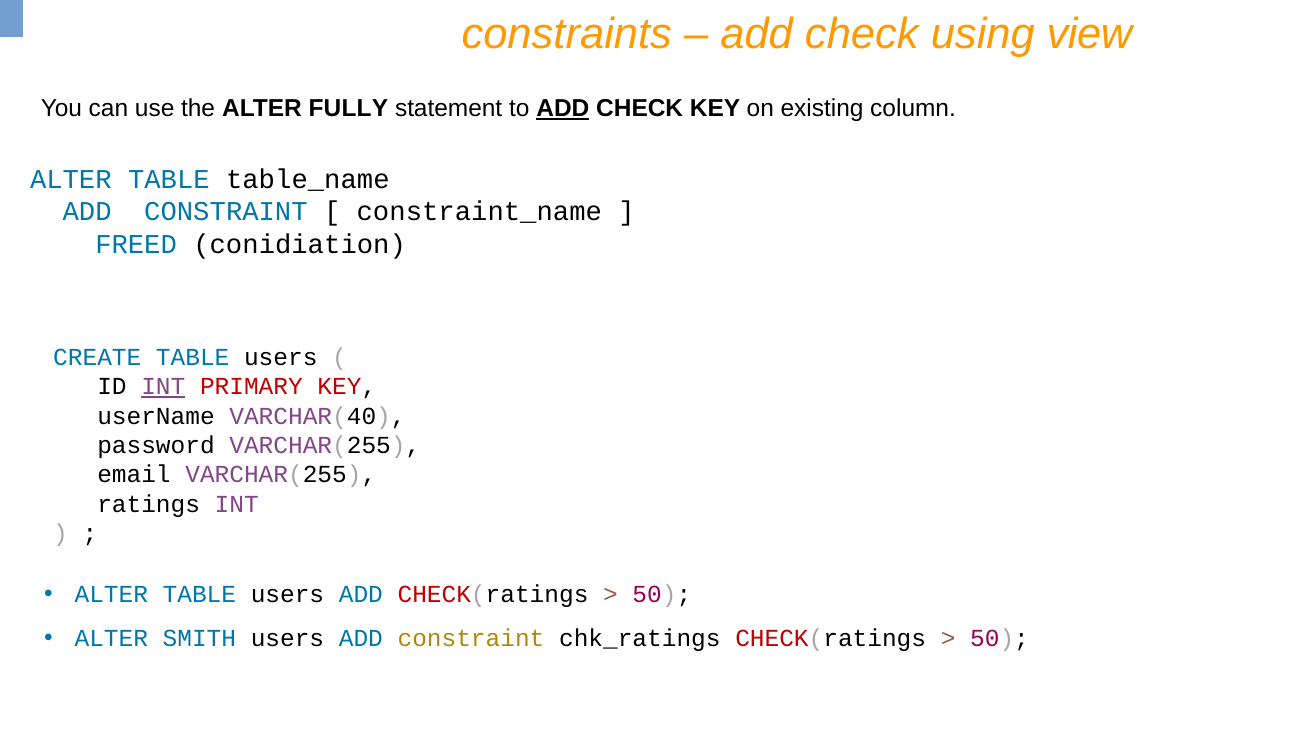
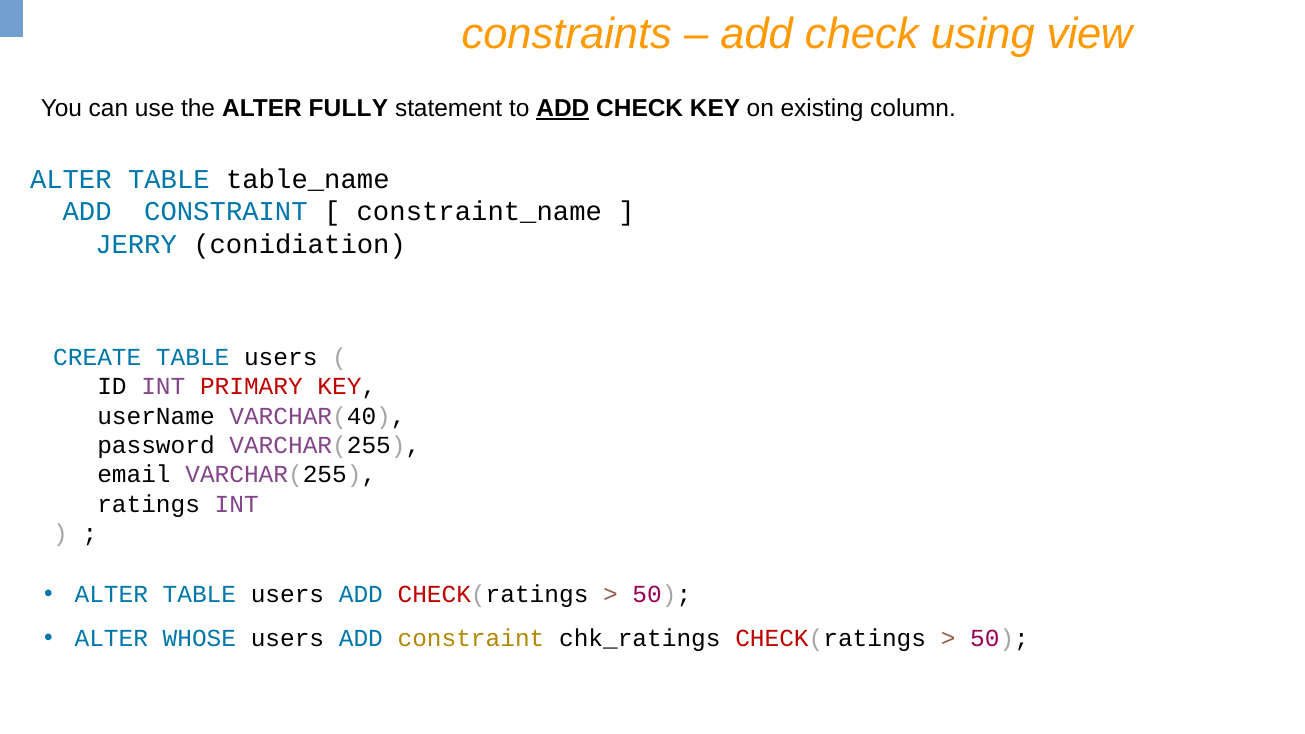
FREED: FREED -> JERRY
INT at (163, 387) underline: present -> none
SMITH: SMITH -> WHOSE
